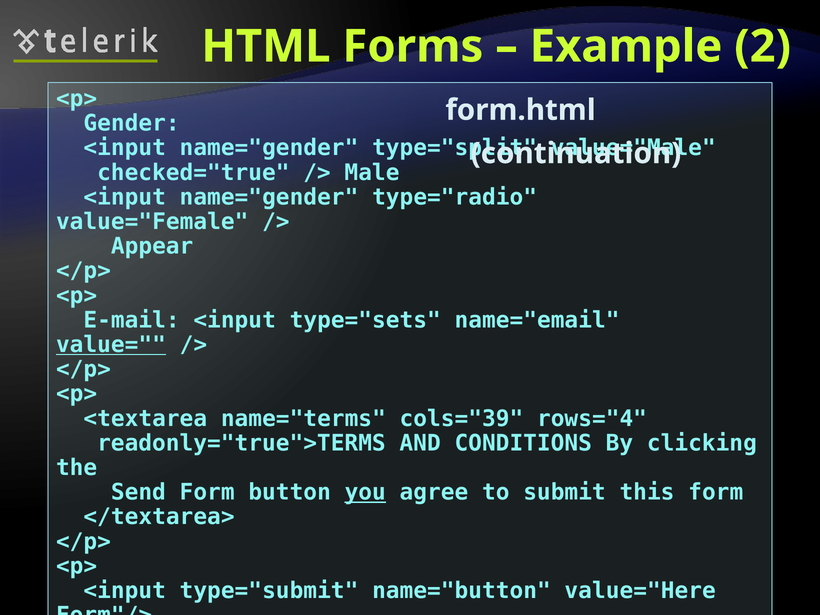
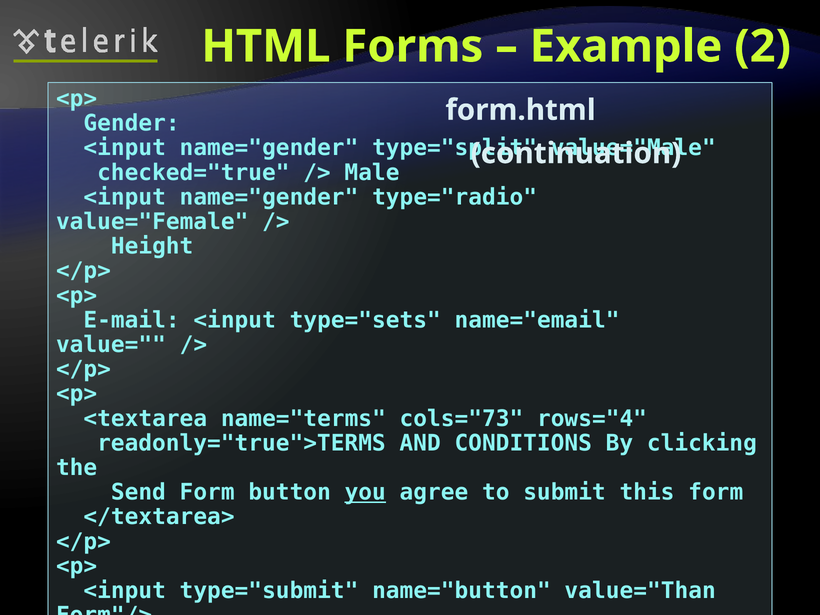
Appear: Appear -> Height
value= underline: present -> none
cols="39: cols="39 -> cols="73
value="Here: value="Here -> value="Than
